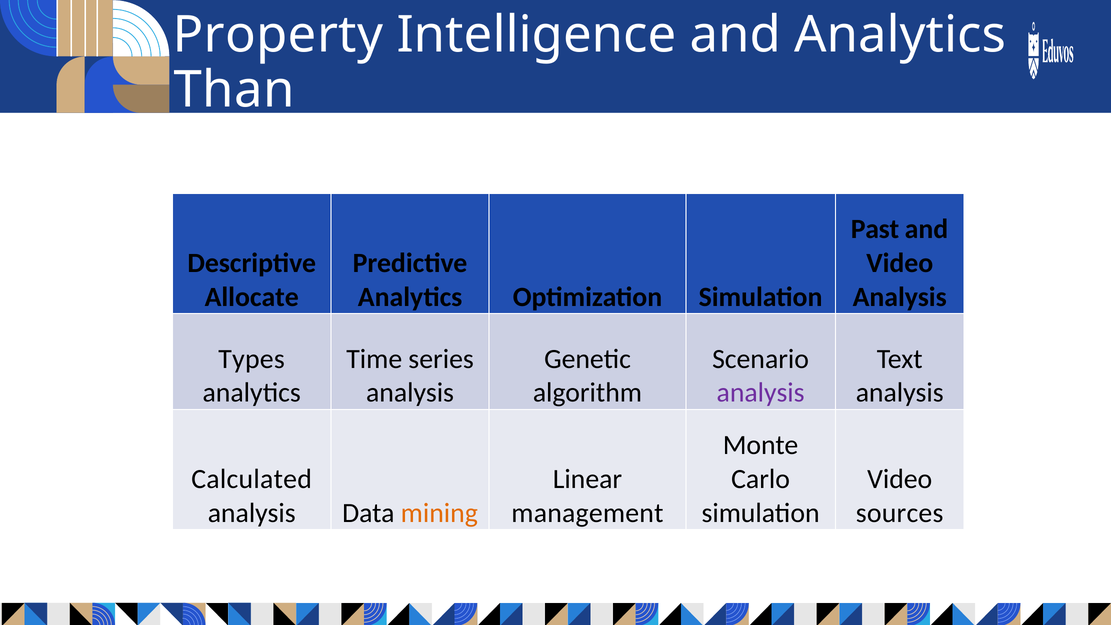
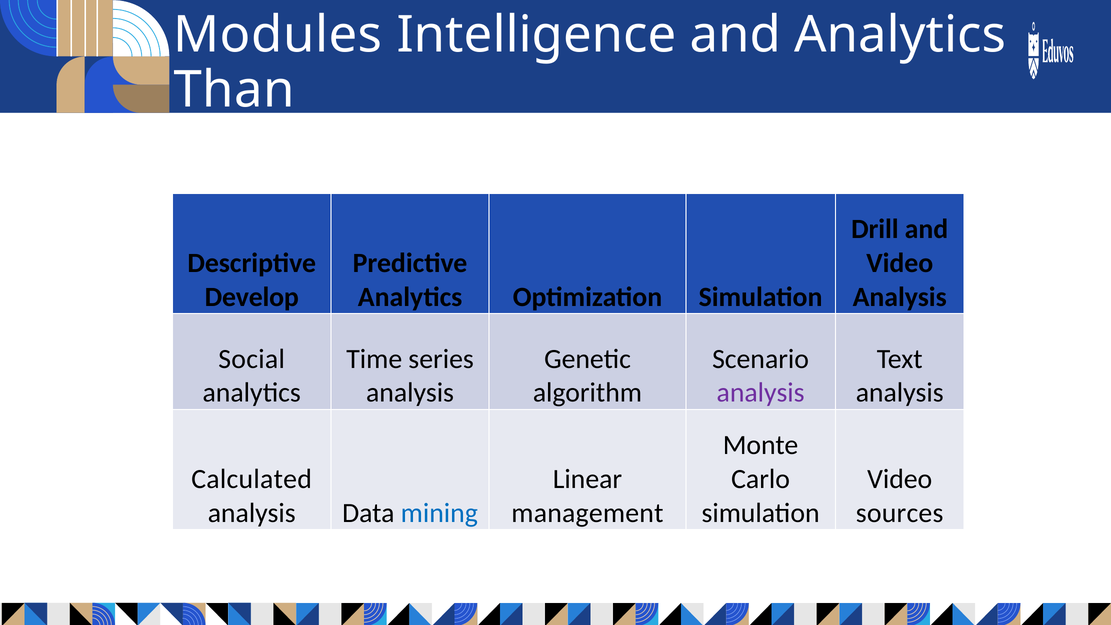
Property: Property -> Modules
Past: Past -> Drill
Allocate: Allocate -> Develop
Types: Types -> Social
mining colour: orange -> blue
